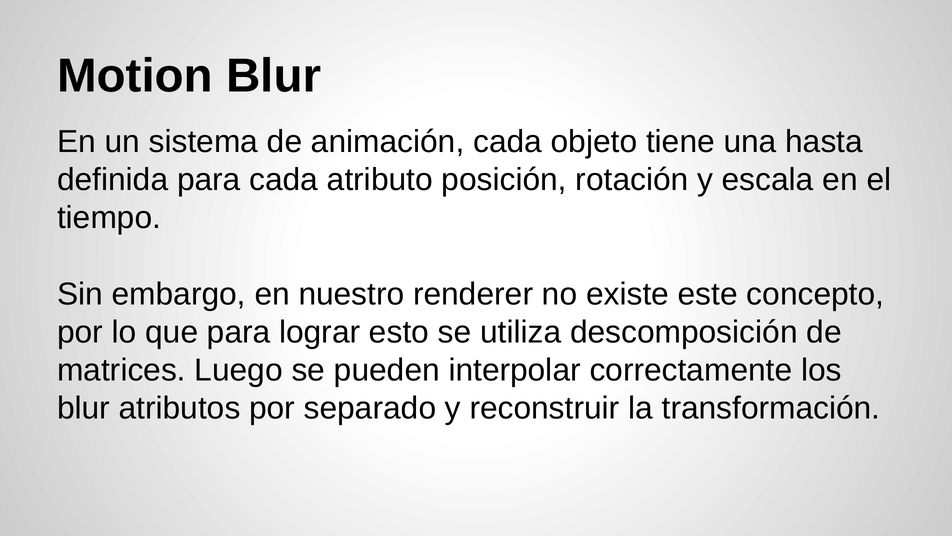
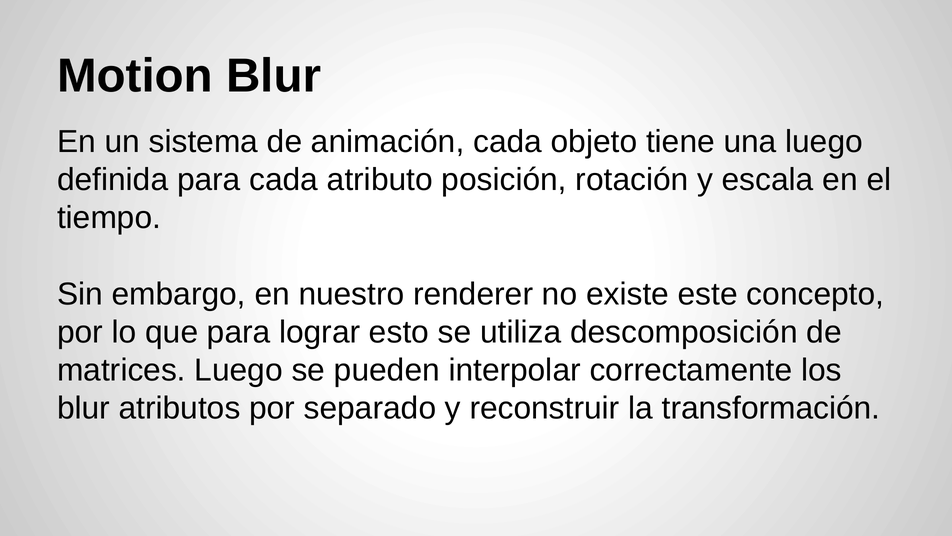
una hasta: hasta -> luego
